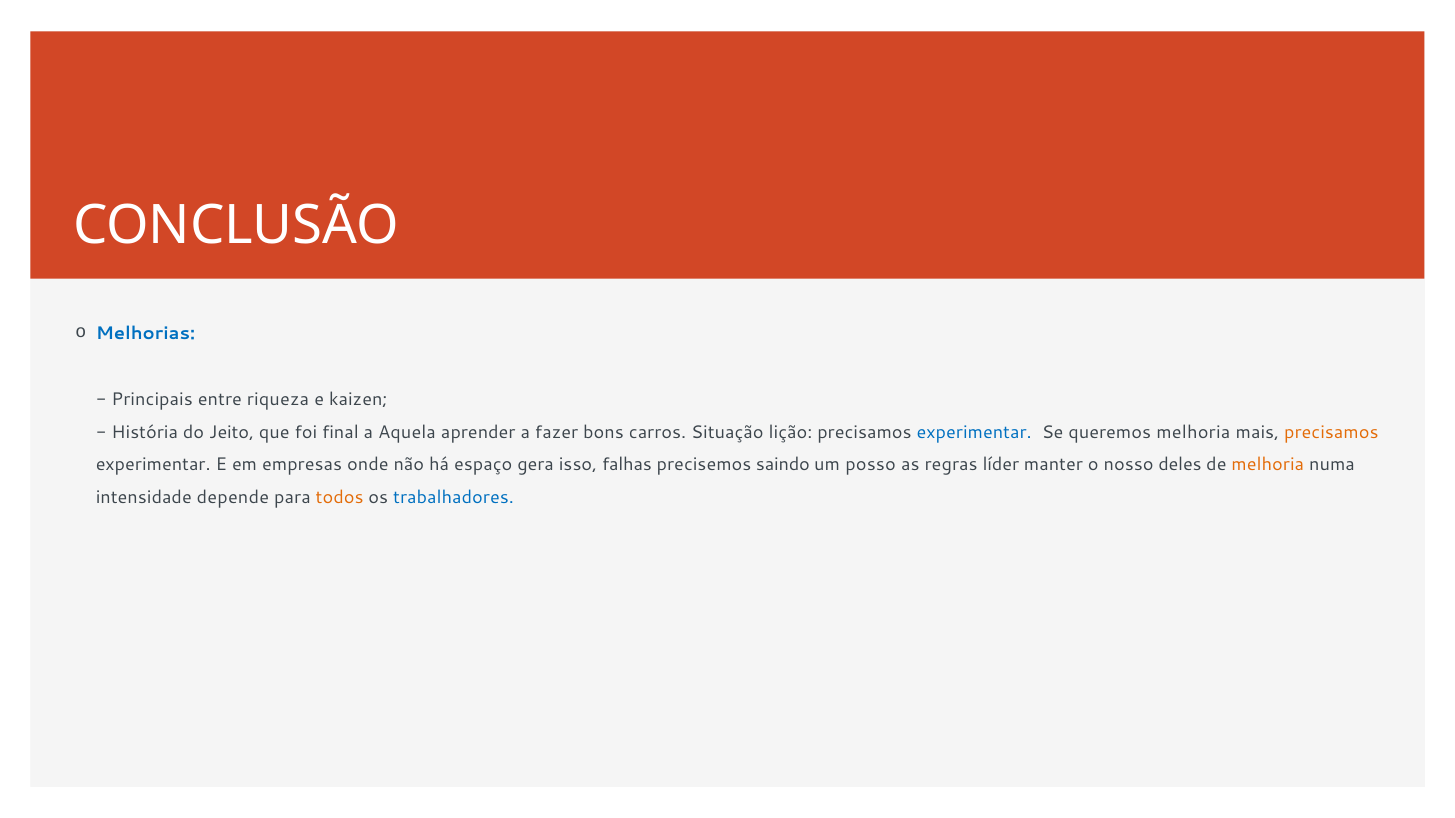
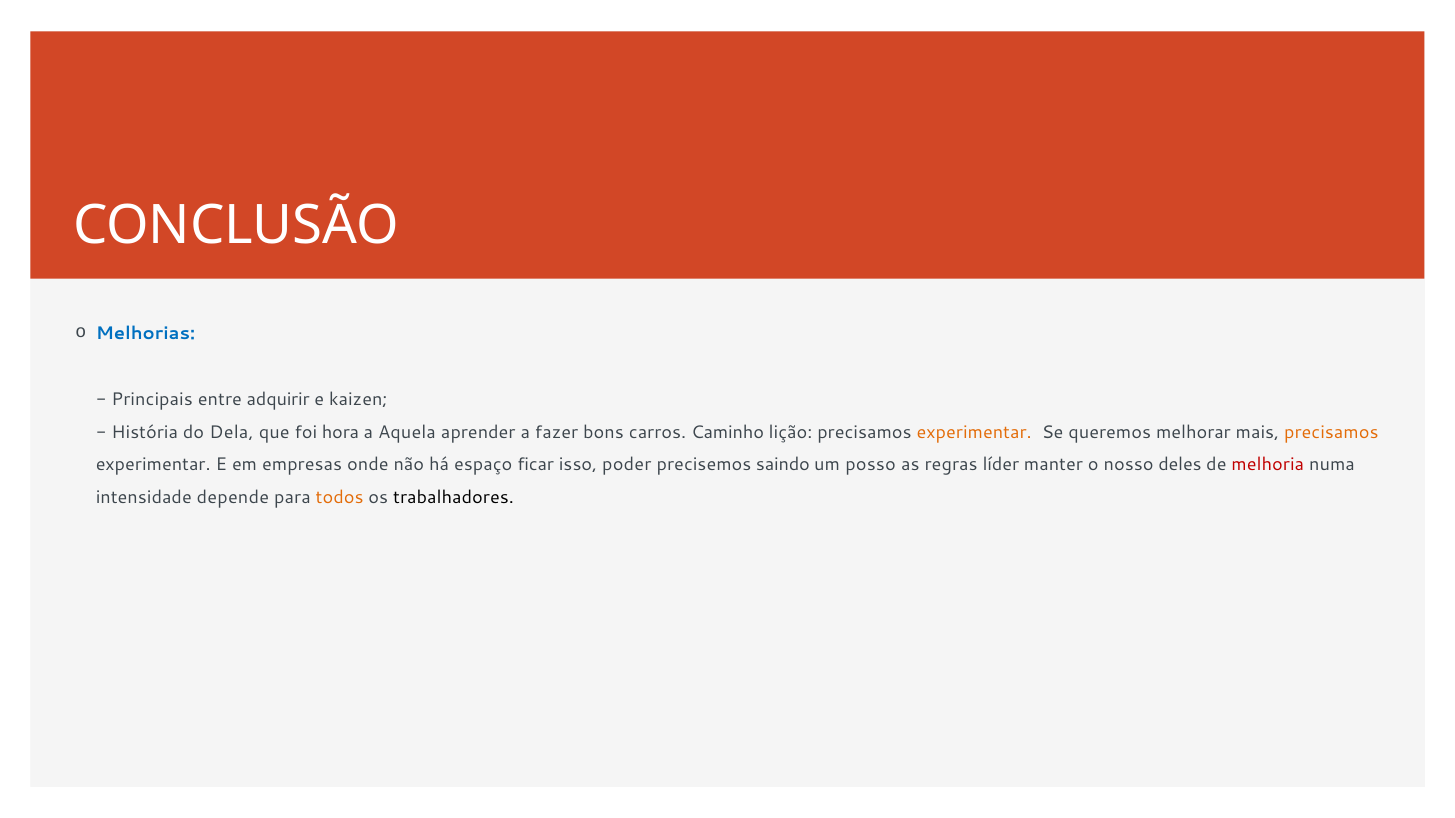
riqueza: riqueza -> adquirir
Jeito: Jeito -> Dela
final: final -> hora
Situação: Situação -> Caminho
experimentar at (974, 432) colour: blue -> orange
queremos melhoria: melhoria -> melhorar
gera: gera -> ficar
falhas: falhas -> poder
melhoria at (1268, 465) colour: orange -> red
trabalhadores colour: blue -> black
